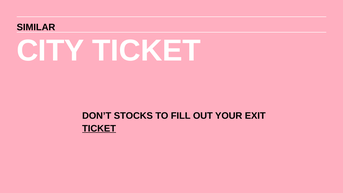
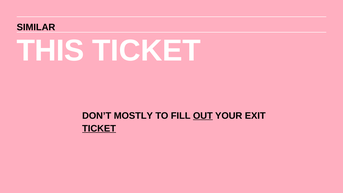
CITY: CITY -> THIS
STOCKS: STOCKS -> MOSTLY
OUT underline: none -> present
